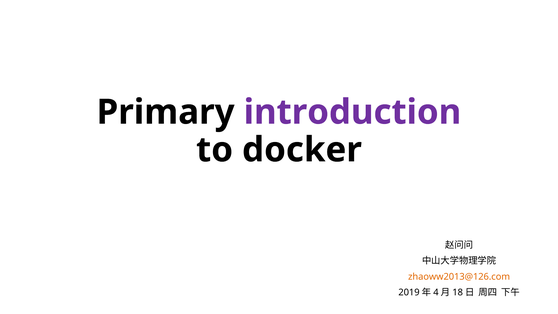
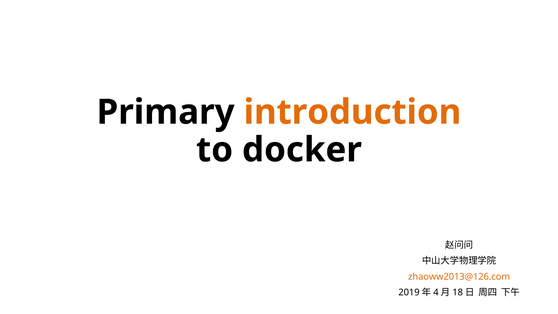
introduction colour: purple -> orange
